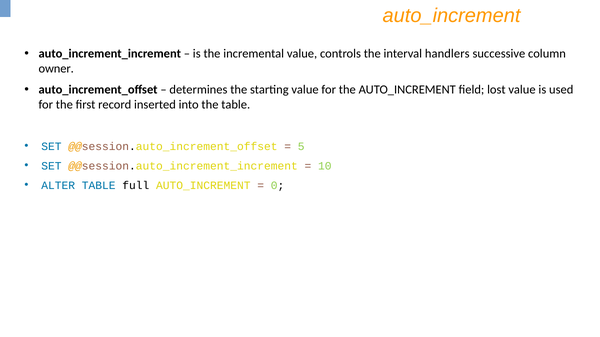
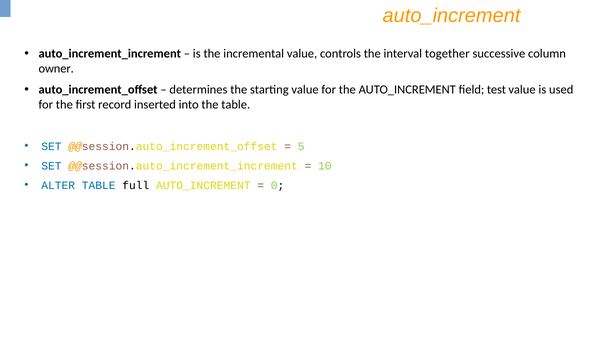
handlers: handlers -> together
lost: lost -> test
